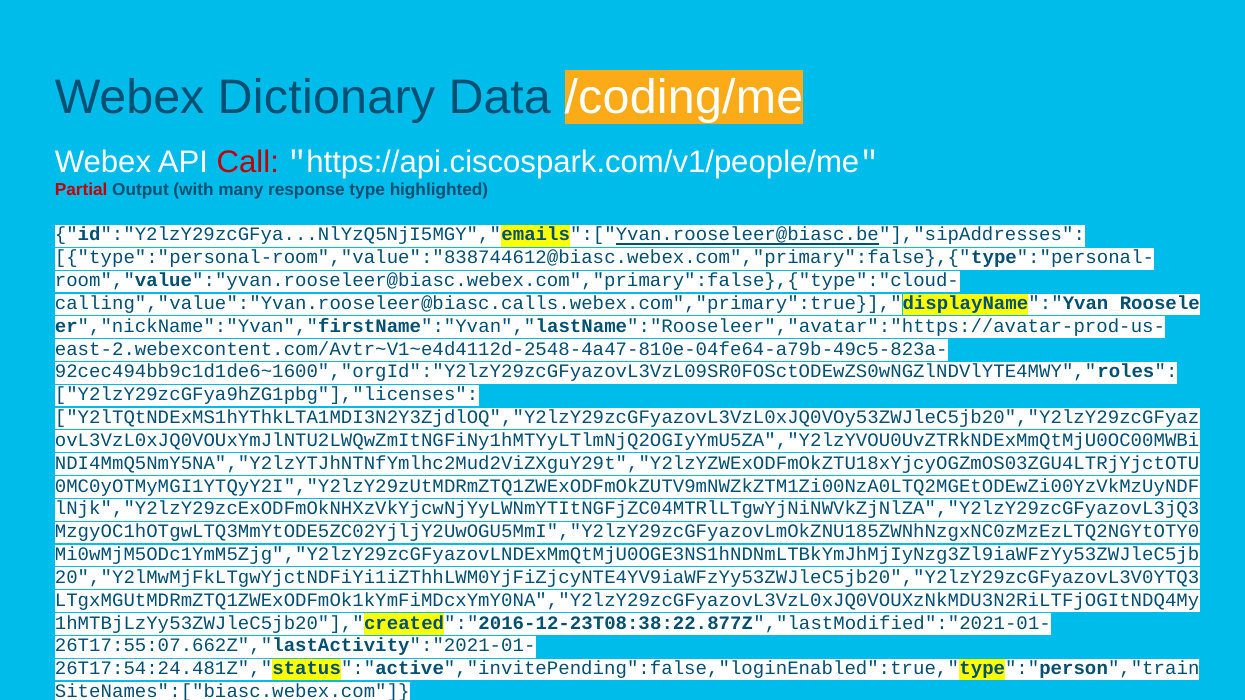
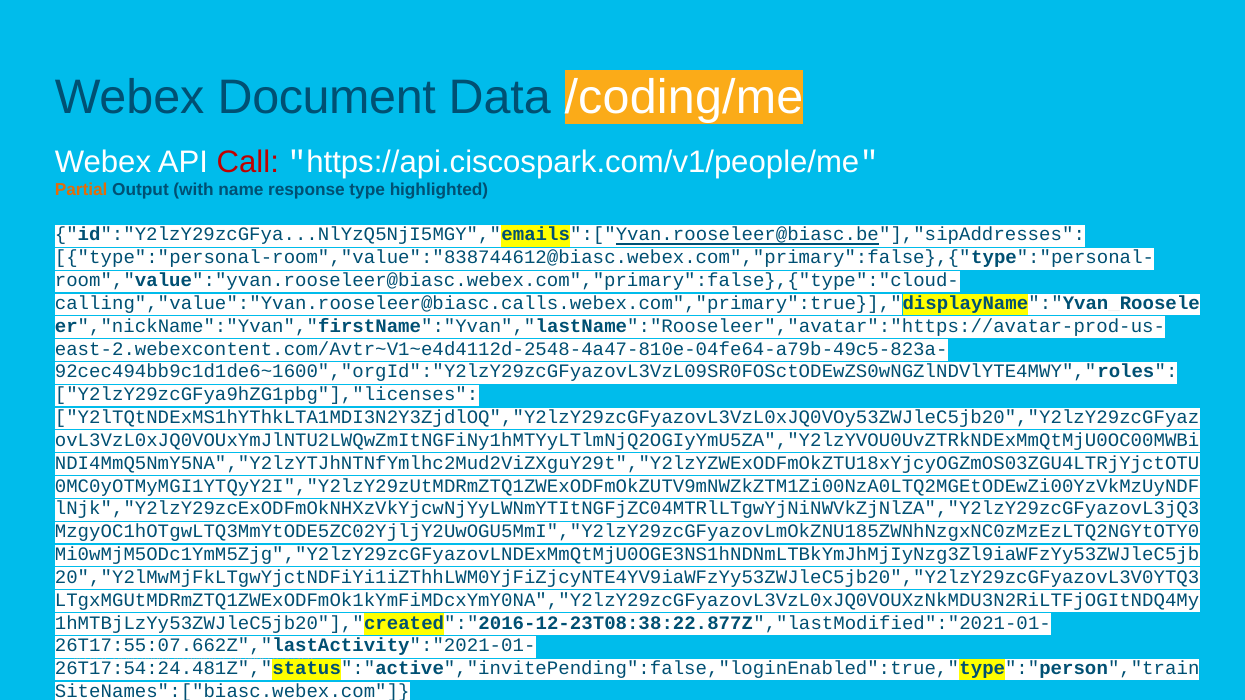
Dictionary: Dictionary -> Document
Partial colour: red -> orange
many: many -> name
